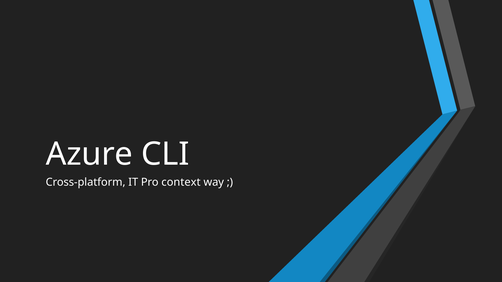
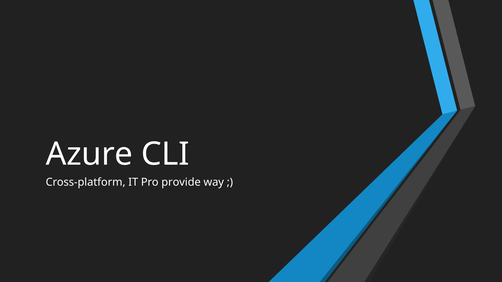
context: context -> provide
